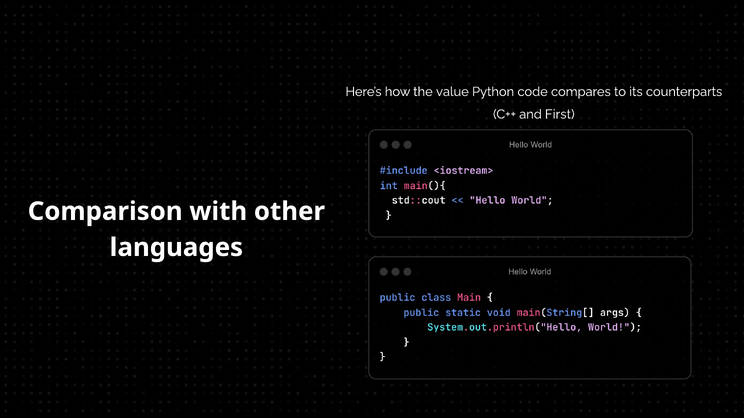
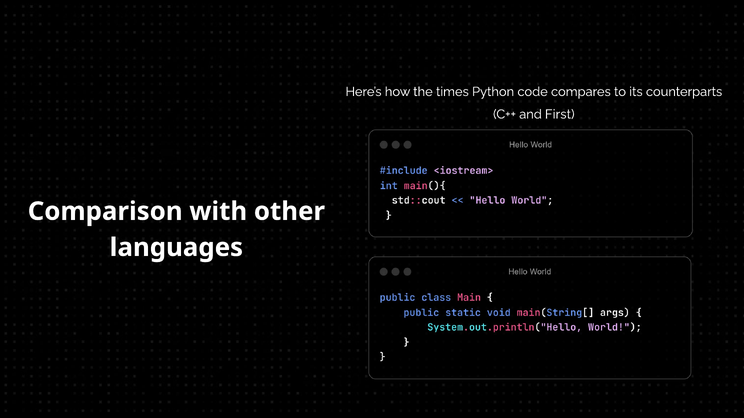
value: value -> times
